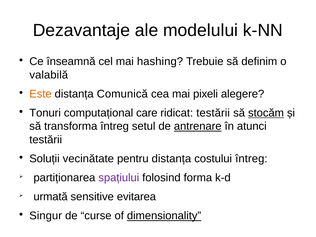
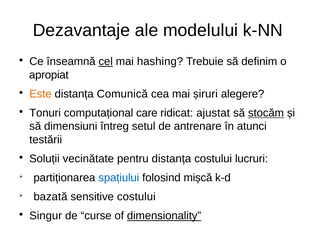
cel underline: none -> present
valabilă: valabilă -> apropiat
pixeli: pixeli -> șiruri
ridicat testării: testării -> ajustat
transforma: transforma -> dimensiuni
antrenare underline: present -> none
costului întreg: întreg -> lucruri
spațiului colour: purple -> blue
forma: forma -> mișcă
urmată: urmată -> bazată
sensitive evitarea: evitarea -> costului
